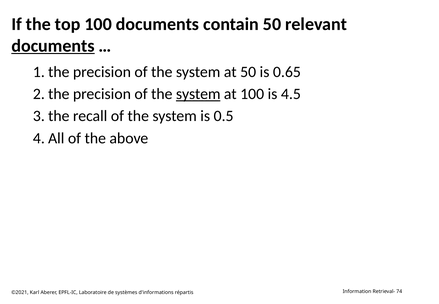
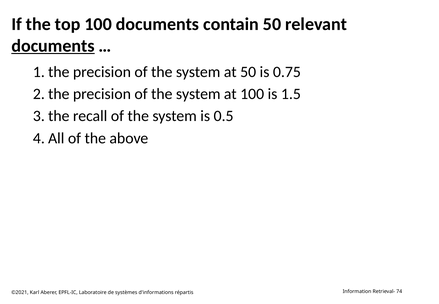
0.65: 0.65 -> 0.75
system at (198, 94) underline: present -> none
4.5: 4.5 -> 1.5
